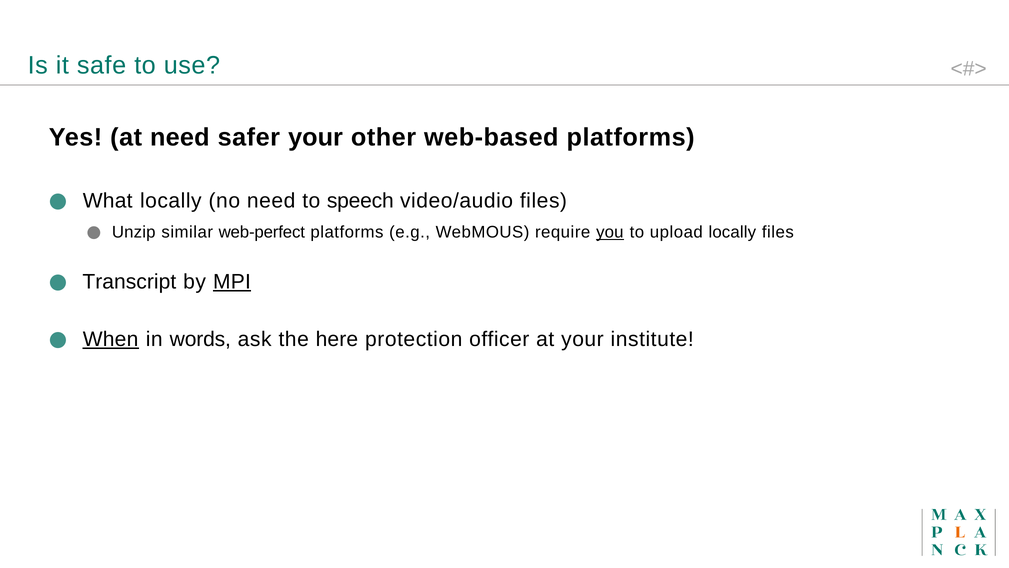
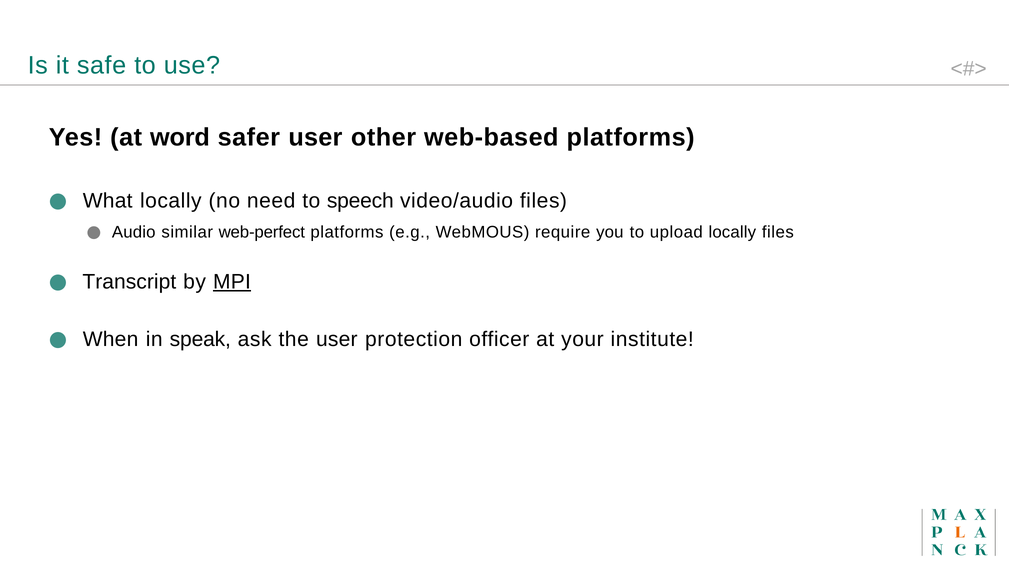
at need: need -> word
safer your: your -> user
Unzip: Unzip -> Audio
you underline: present -> none
When underline: present -> none
words: words -> speak
the here: here -> user
